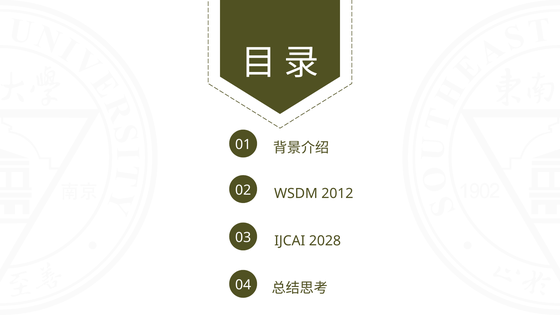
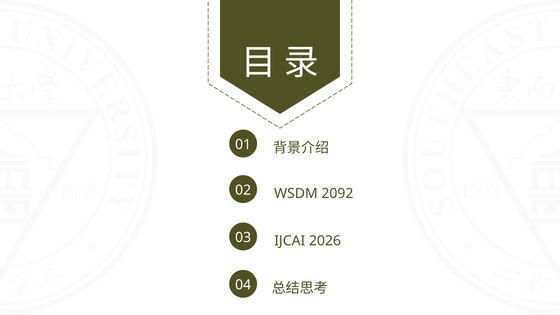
2012: 2012 -> 2092
2028: 2028 -> 2026
